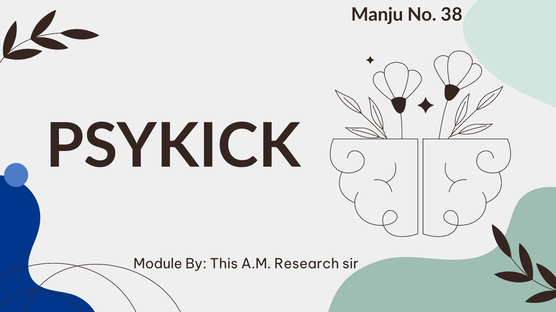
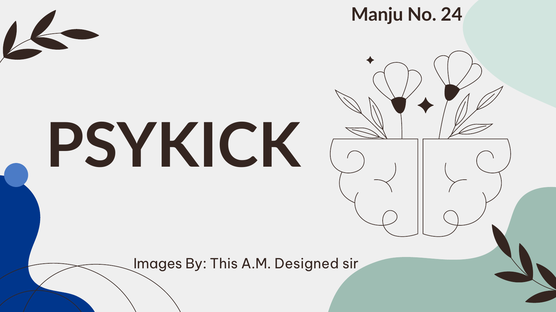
38: 38 -> 24
Module: Module -> Images
Research: Research -> Designed
